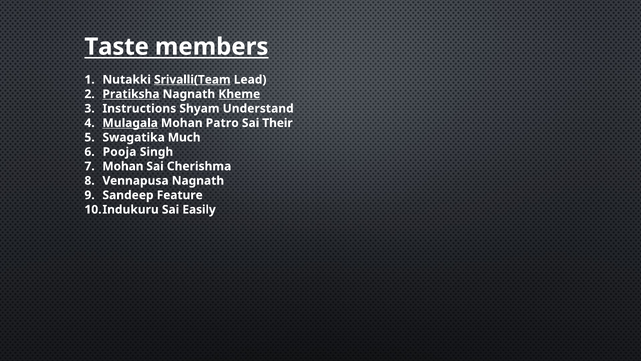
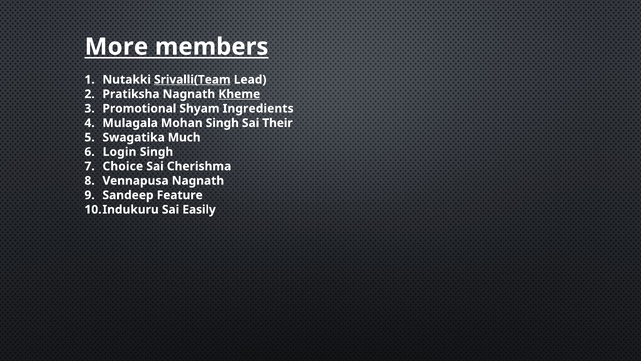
Taste: Taste -> More
Pratiksha underline: present -> none
Instructions: Instructions -> Promotional
Understand: Understand -> Ingredients
Mulagala underline: present -> none
Mohan Patro: Patro -> Singh
Pooja: Pooja -> Login
Mohan at (123, 166): Mohan -> Choice
